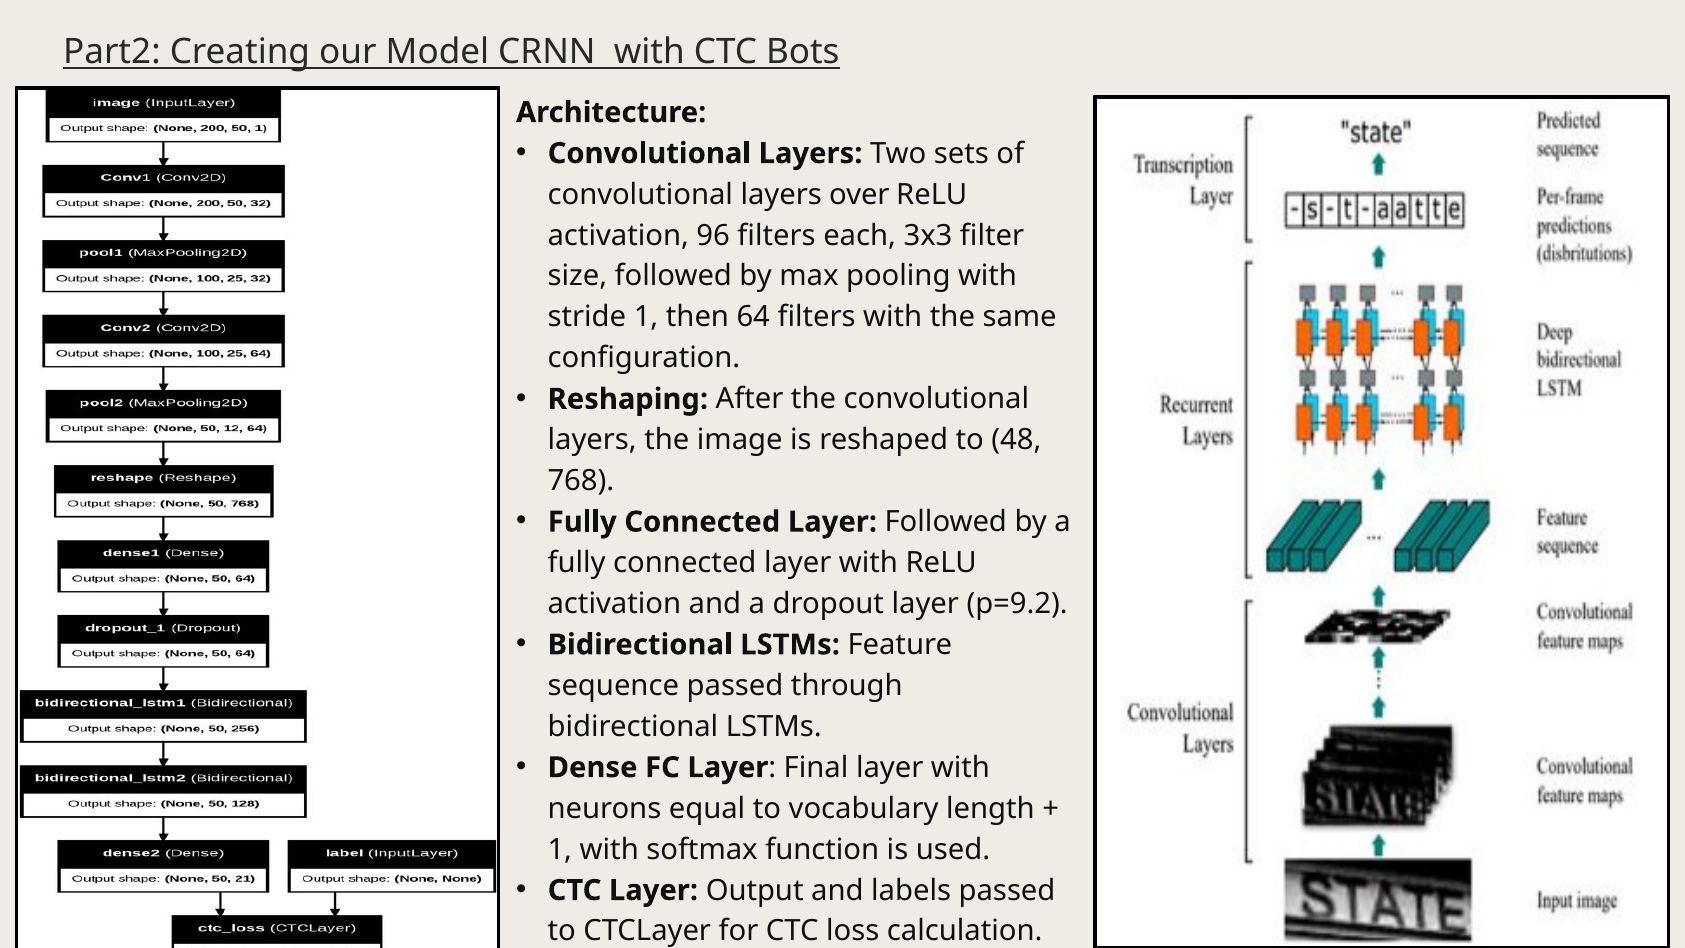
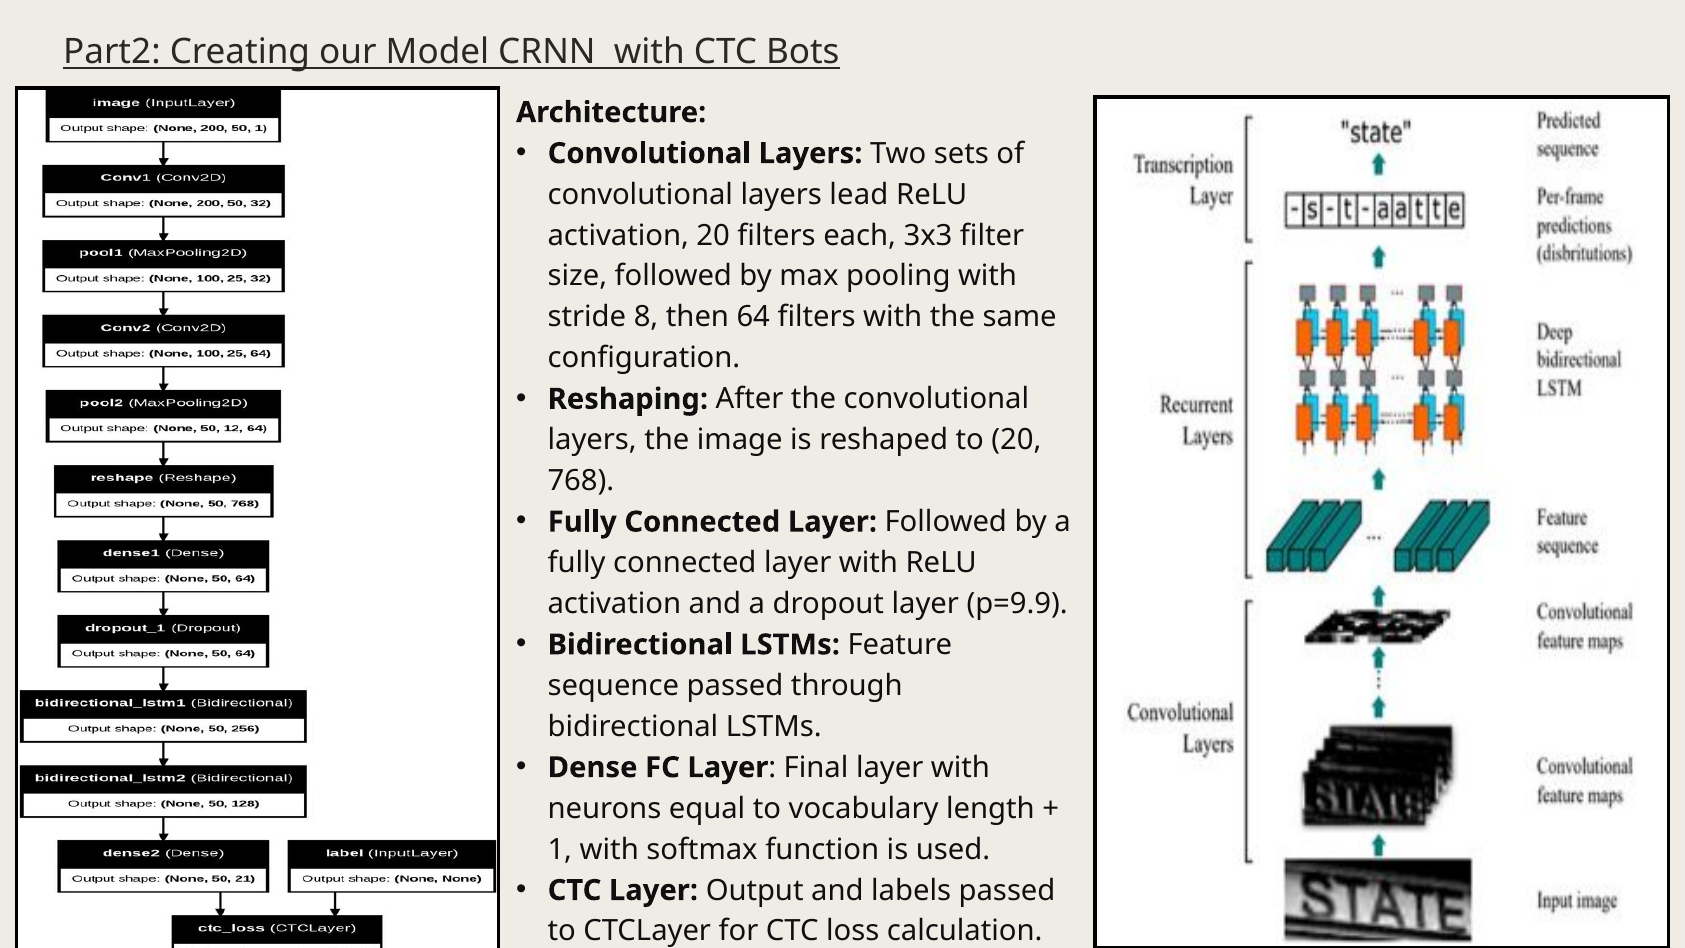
over: over -> lead
activation 96: 96 -> 20
stride 1: 1 -> 8
to 48: 48 -> 20
p=9.2: p=9.2 -> p=9.9
